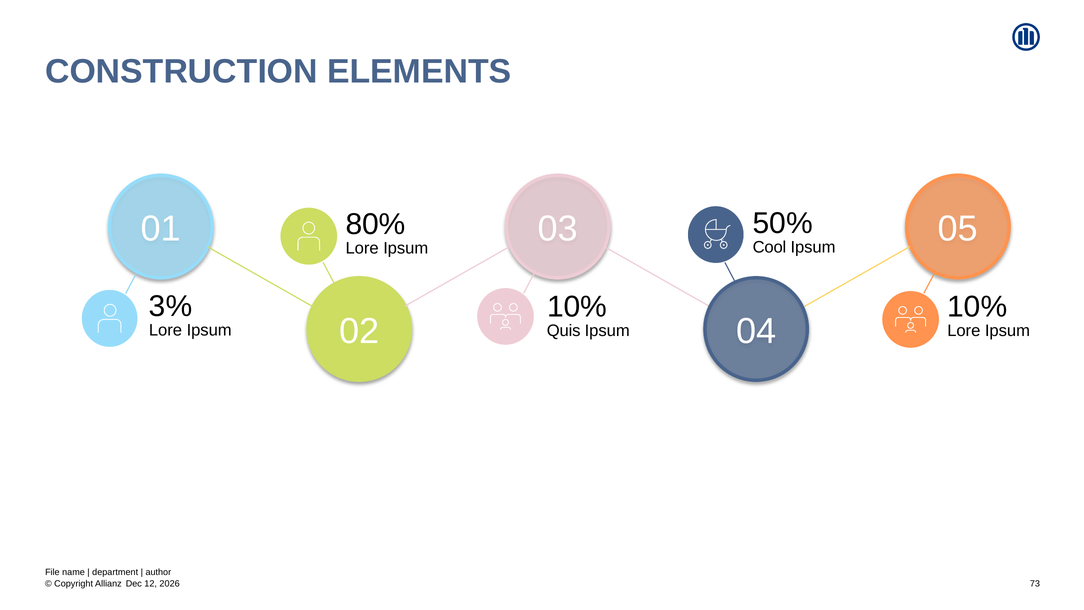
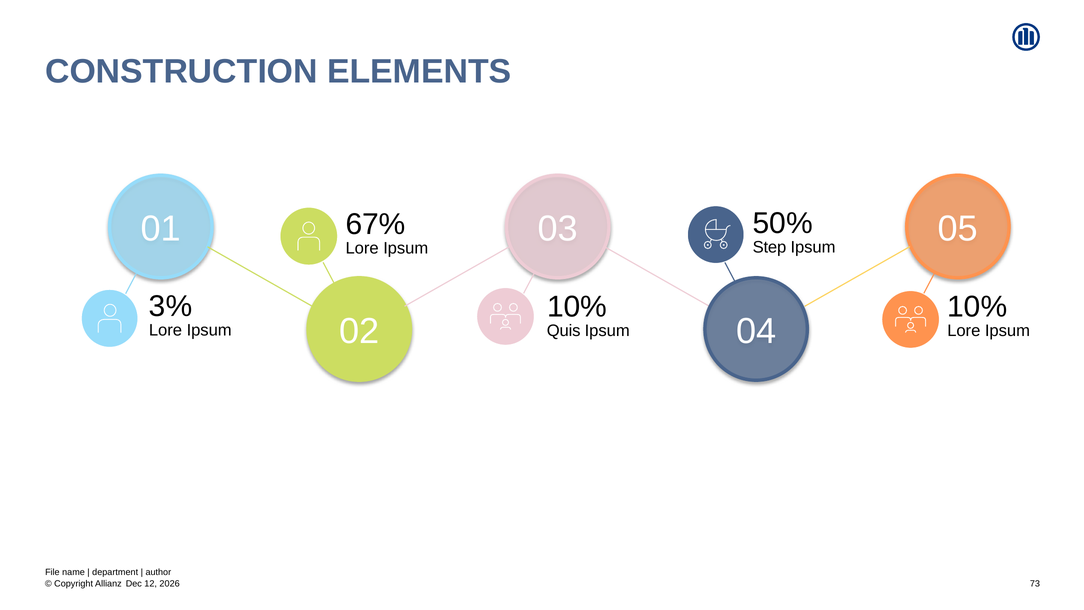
80%: 80% -> 67%
Cool: Cool -> Step
